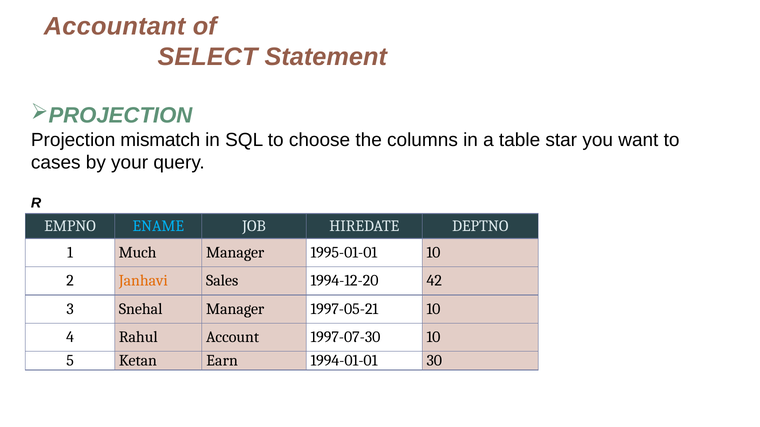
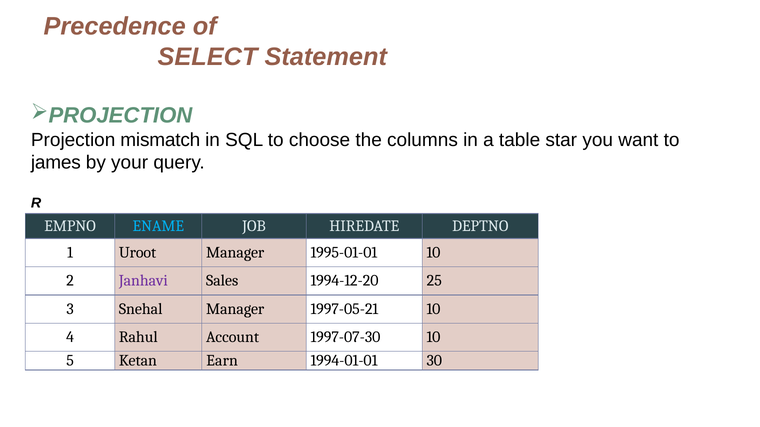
Accountant: Accountant -> Precedence
cases: cases -> james
Much: Much -> Uroot
Janhavi colour: orange -> purple
42: 42 -> 25
